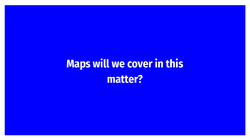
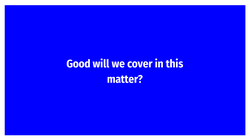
Maps: Maps -> Good
